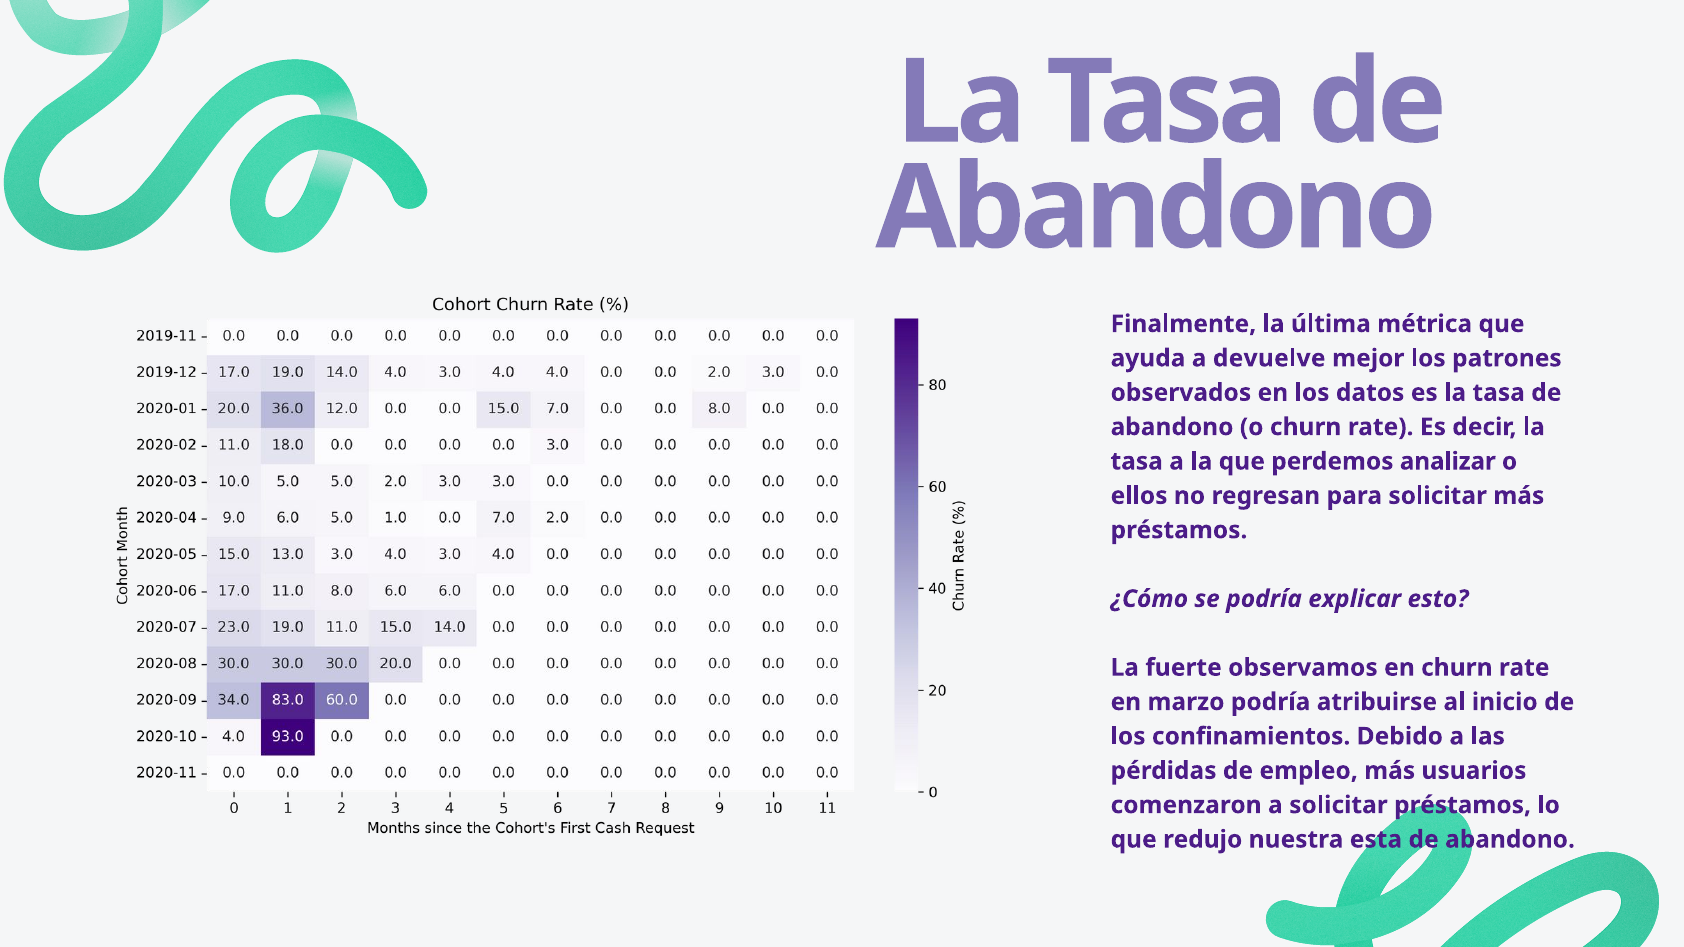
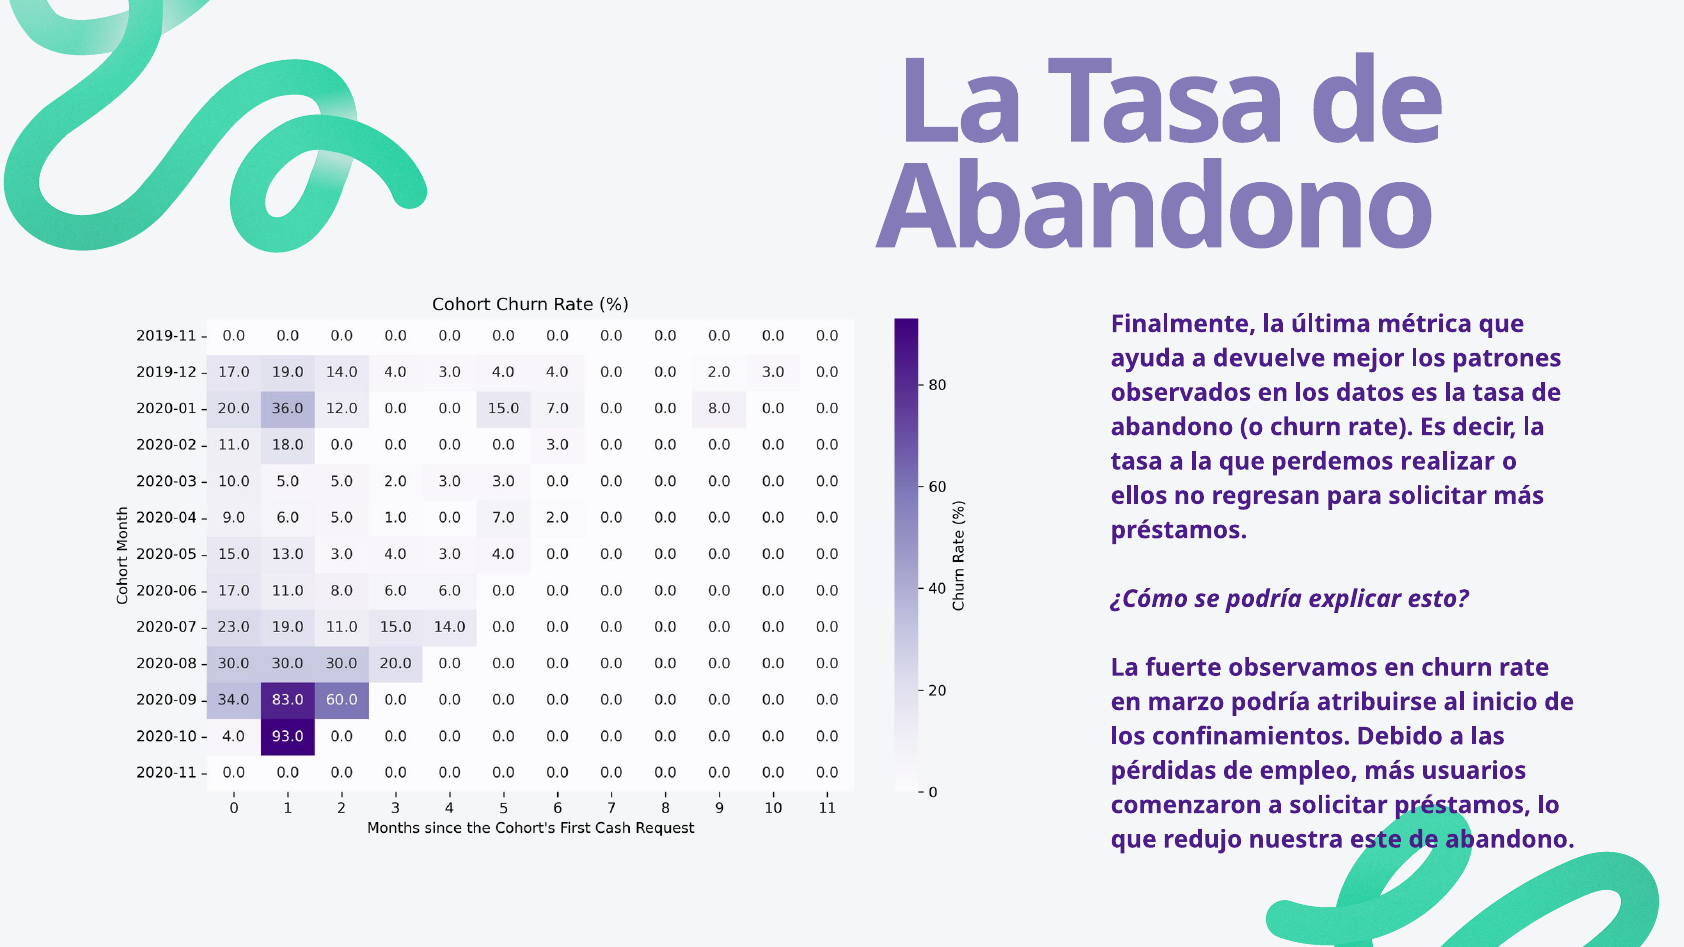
analizar: analizar -> realizar
esta: esta -> este
